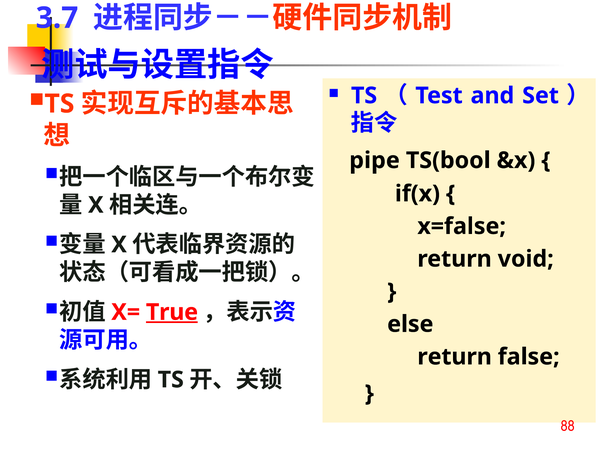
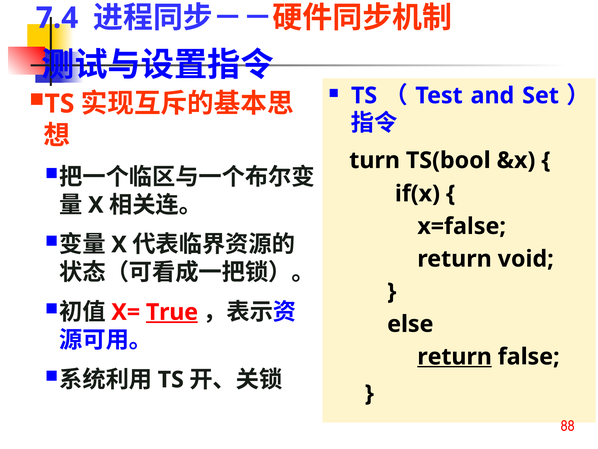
3.7: 3.7 -> 7.4
pipe: pipe -> turn
return at (455, 356) underline: none -> present
